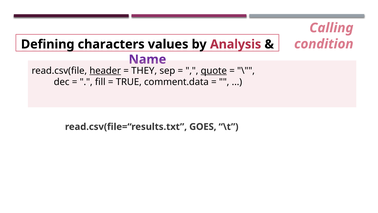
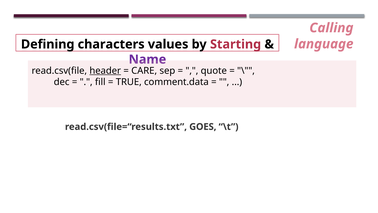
condition: condition -> language
Analysis: Analysis -> Starting
THEY: THEY -> CARE
quote underline: present -> none
